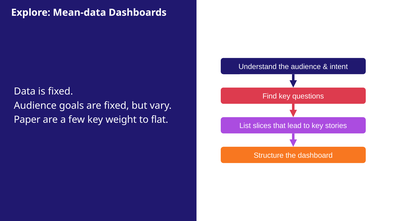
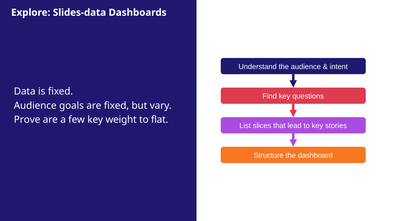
Mean-data: Mean-data -> Slides-data
Paper: Paper -> Prove
